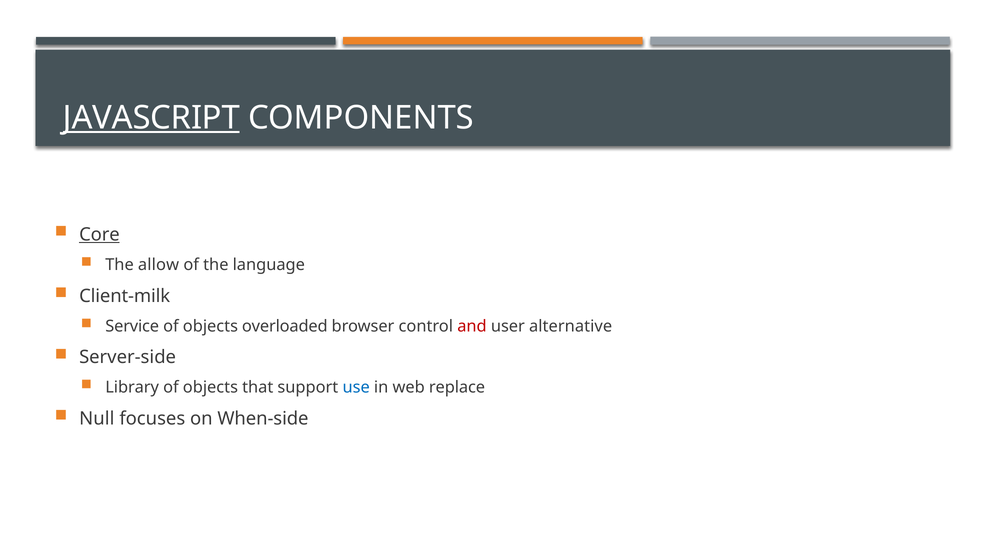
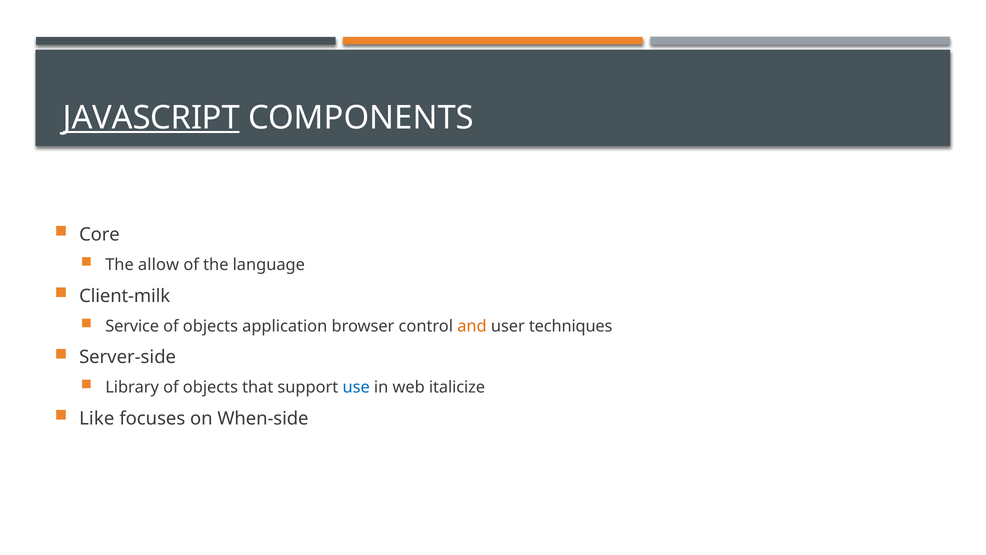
Core underline: present -> none
overloaded: overloaded -> application
and colour: red -> orange
alternative: alternative -> techniques
replace: replace -> italicize
Null: Null -> Like
